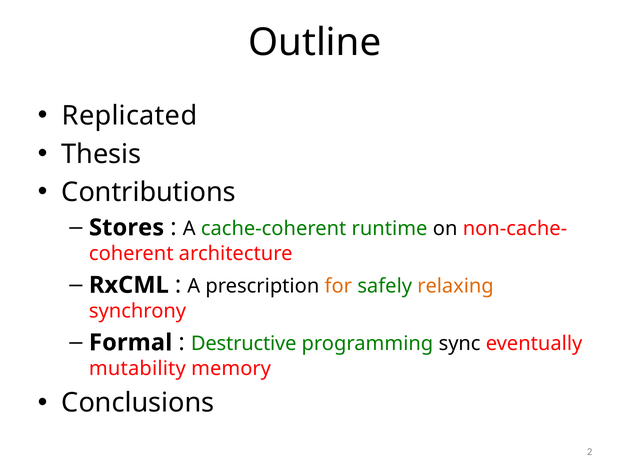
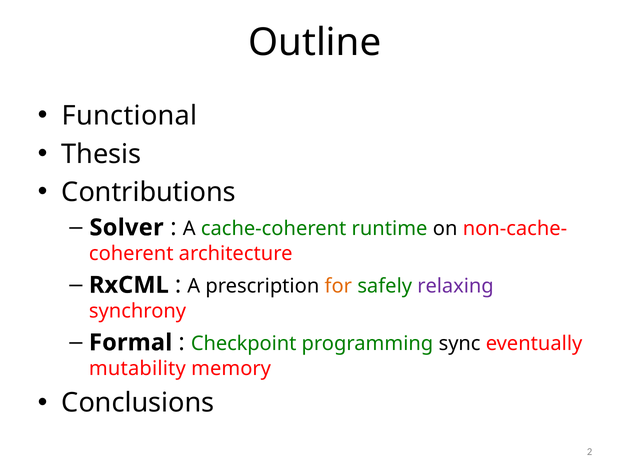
Replicated: Replicated -> Functional
Stores: Stores -> Solver
relaxing colour: orange -> purple
Destructive: Destructive -> Checkpoint
